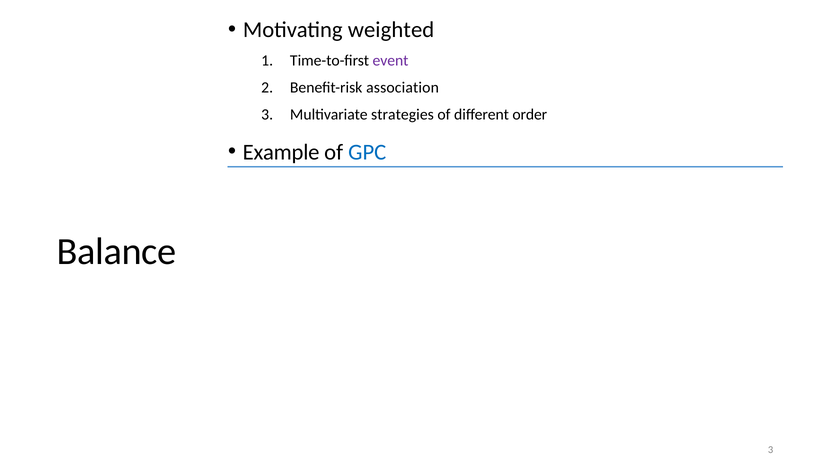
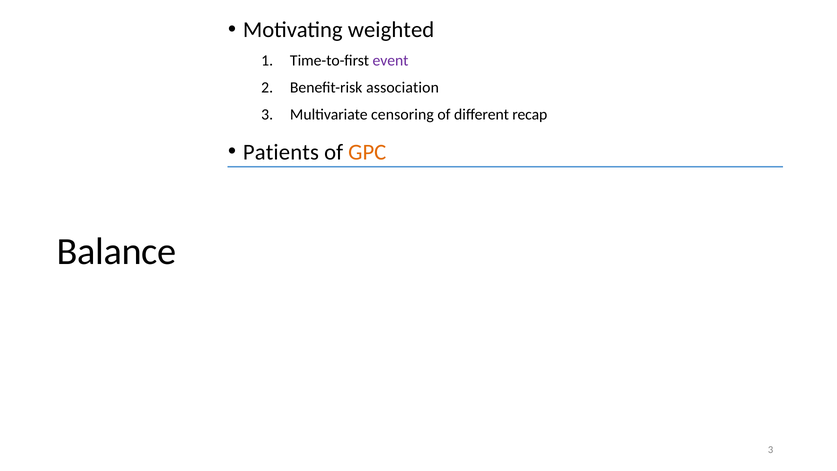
strategies: strategies -> censoring
order: order -> recap
Example: Example -> Patients
GPC colour: blue -> orange
